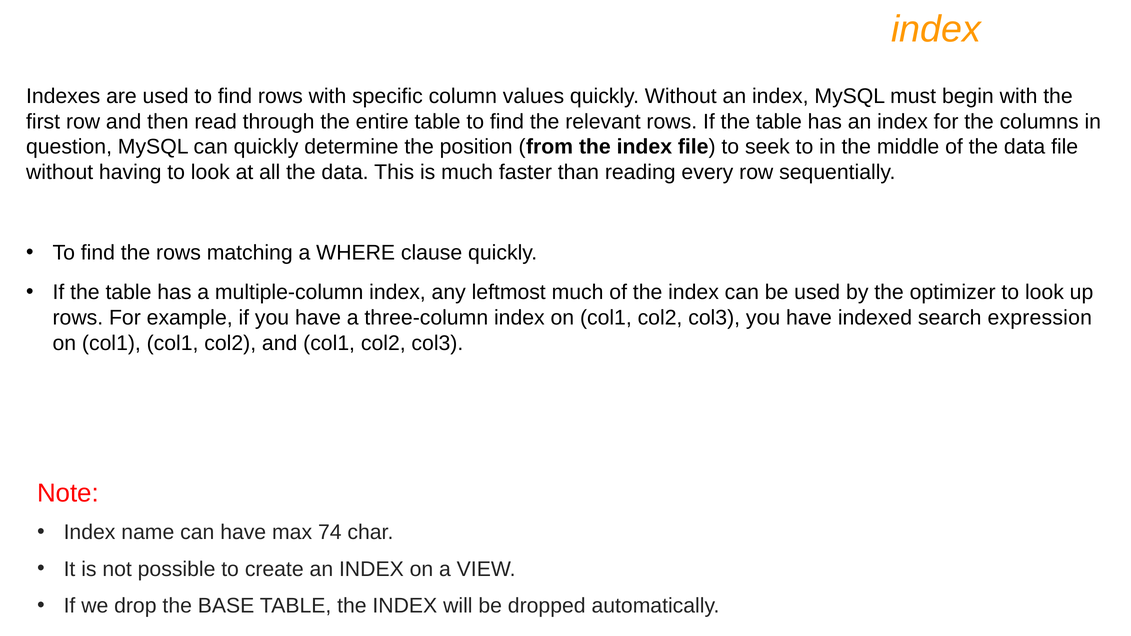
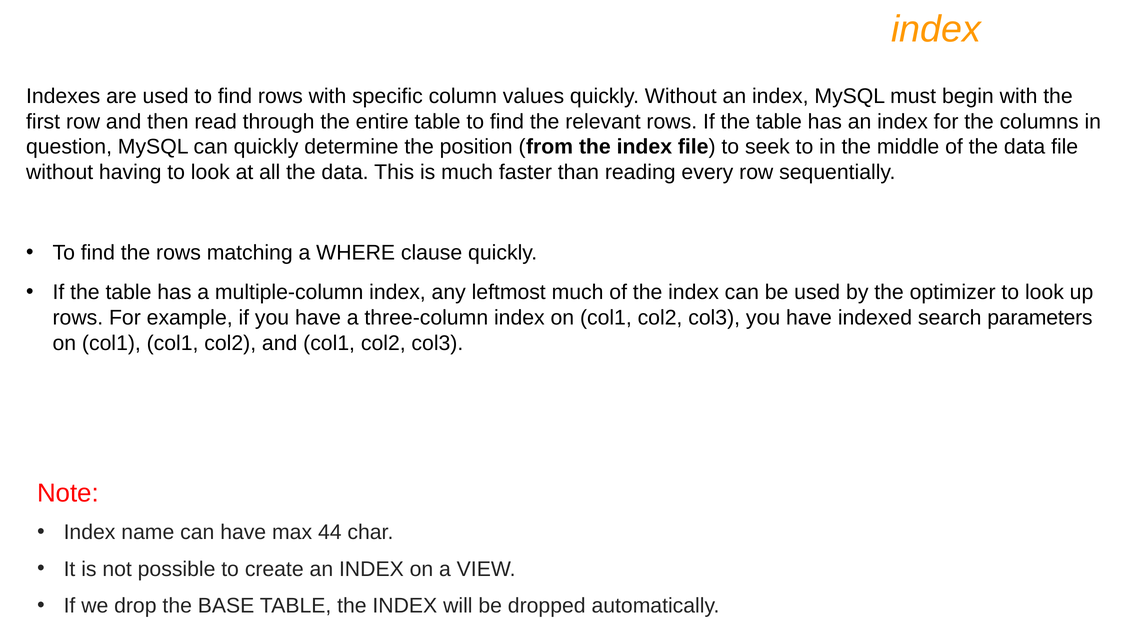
expression: expression -> parameters
74: 74 -> 44
